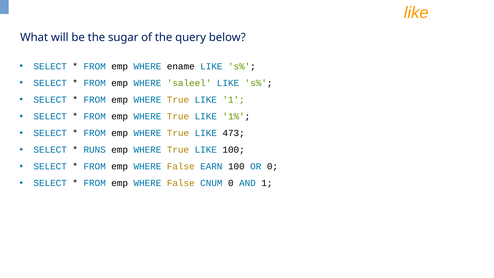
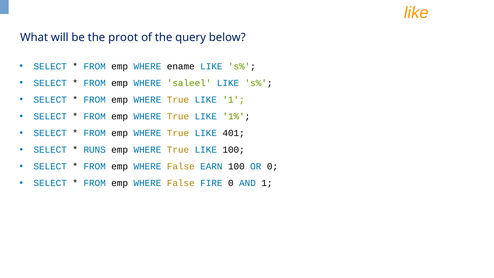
sugar: sugar -> proot
473: 473 -> 401
CNUM: CNUM -> FIRE
